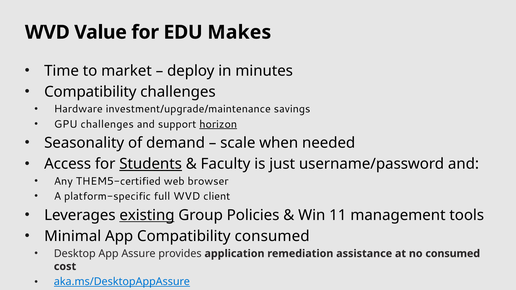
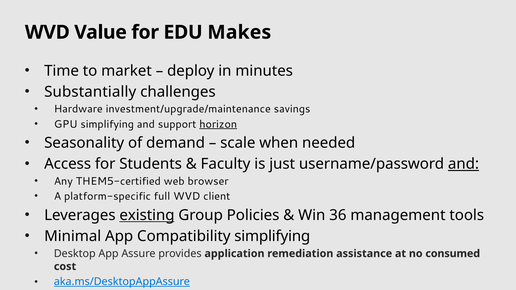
Compatibility at (90, 92): Compatibility -> Substantially
GPU challenges: challenges -> simplifying
Students underline: present -> none
and at (463, 164) underline: none -> present
11: 11 -> 36
Compatibility consumed: consumed -> simplifying
